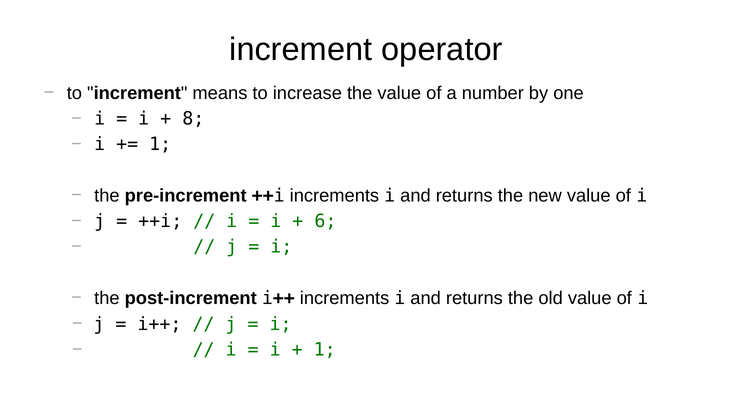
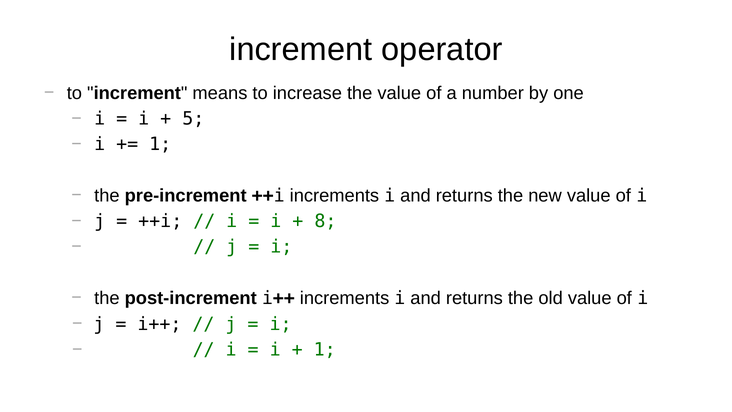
8: 8 -> 5
6: 6 -> 8
